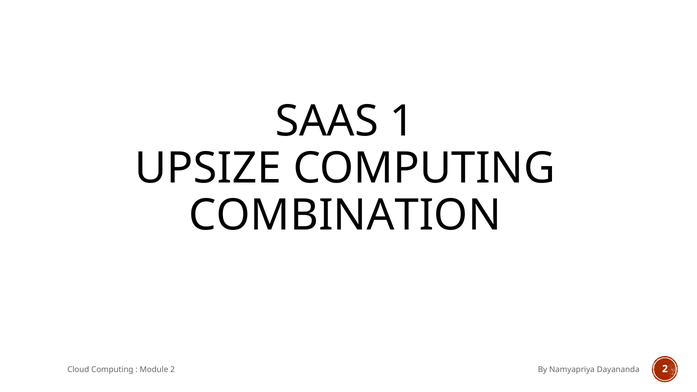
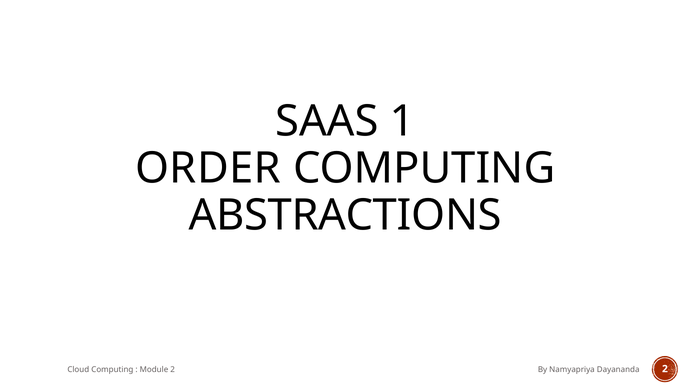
UPSIZE: UPSIZE -> ORDER
COMBINATION: COMBINATION -> ABSTRACTIONS
